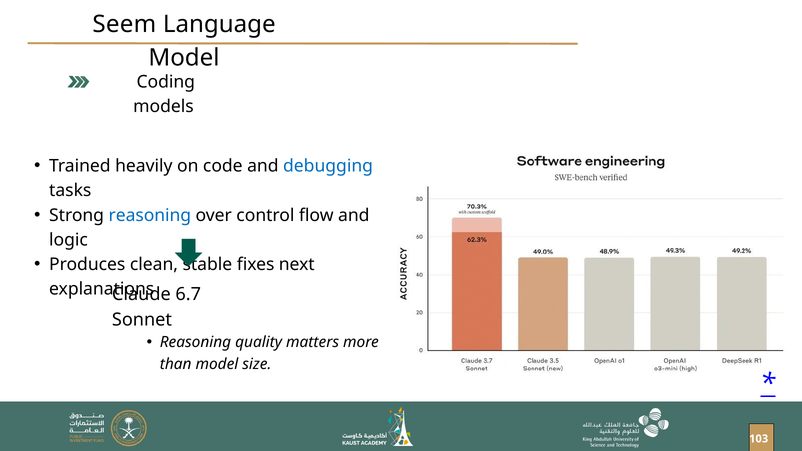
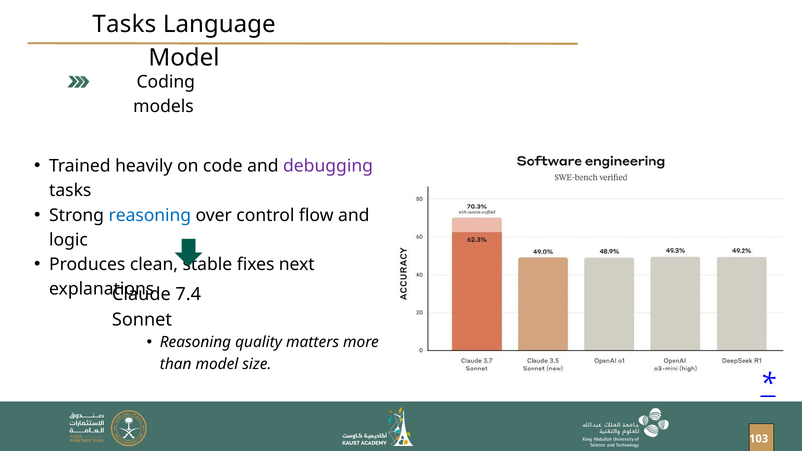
Seem at (124, 24): Seem -> Tasks
debugging colour: blue -> purple
6.7: 6.7 -> 7.4
